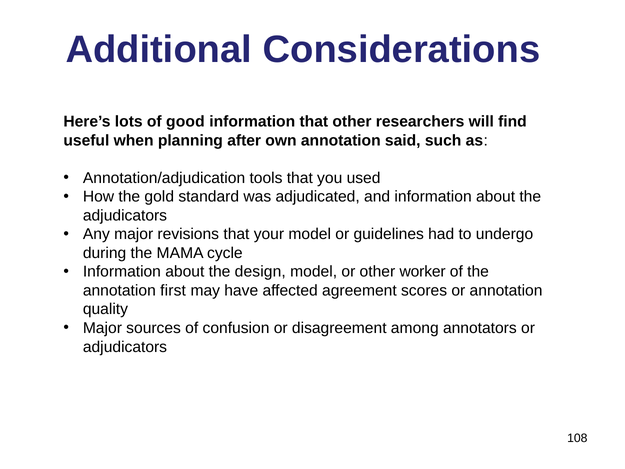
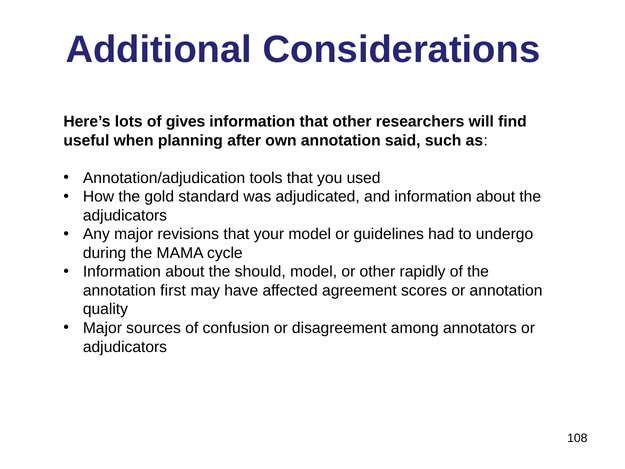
good: good -> gives
design: design -> should
worker: worker -> rapidly
